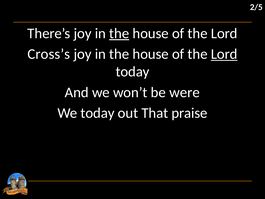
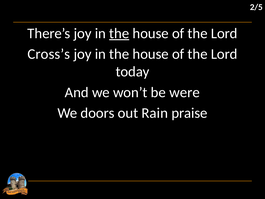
Lord at (224, 54) underline: present -> none
We today: today -> doors
That: That -> Rain
